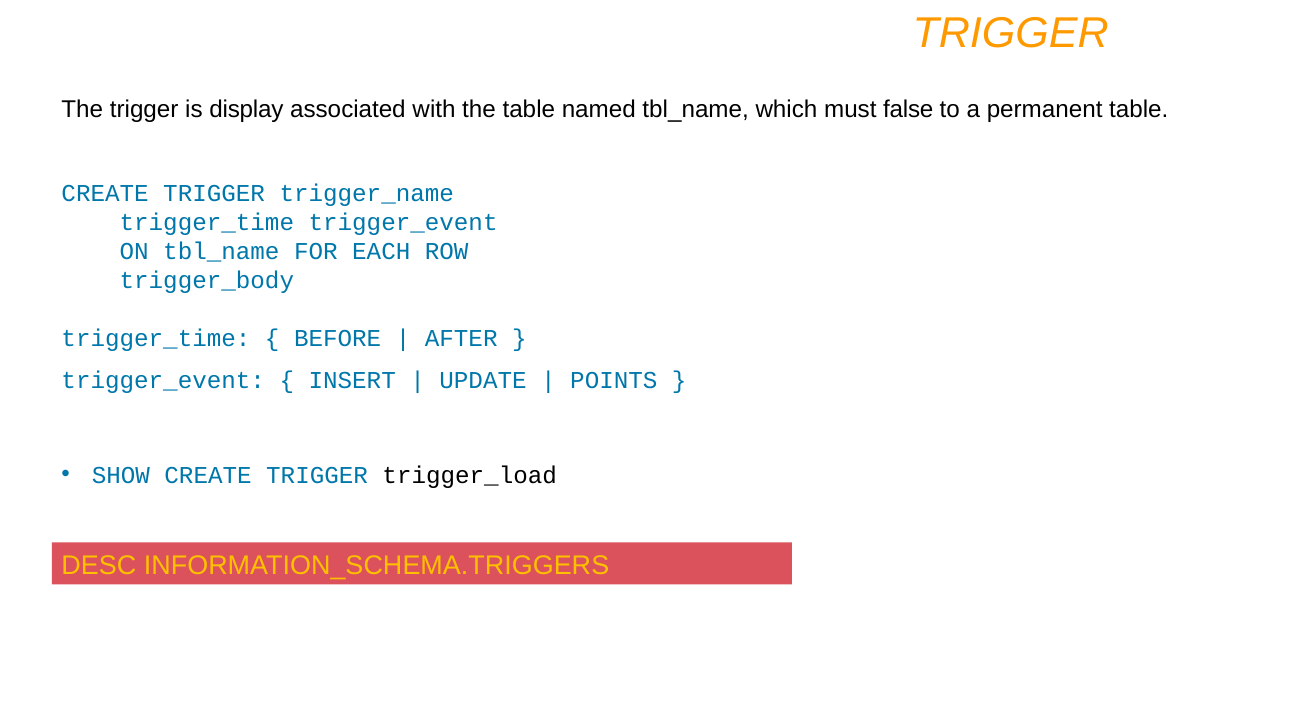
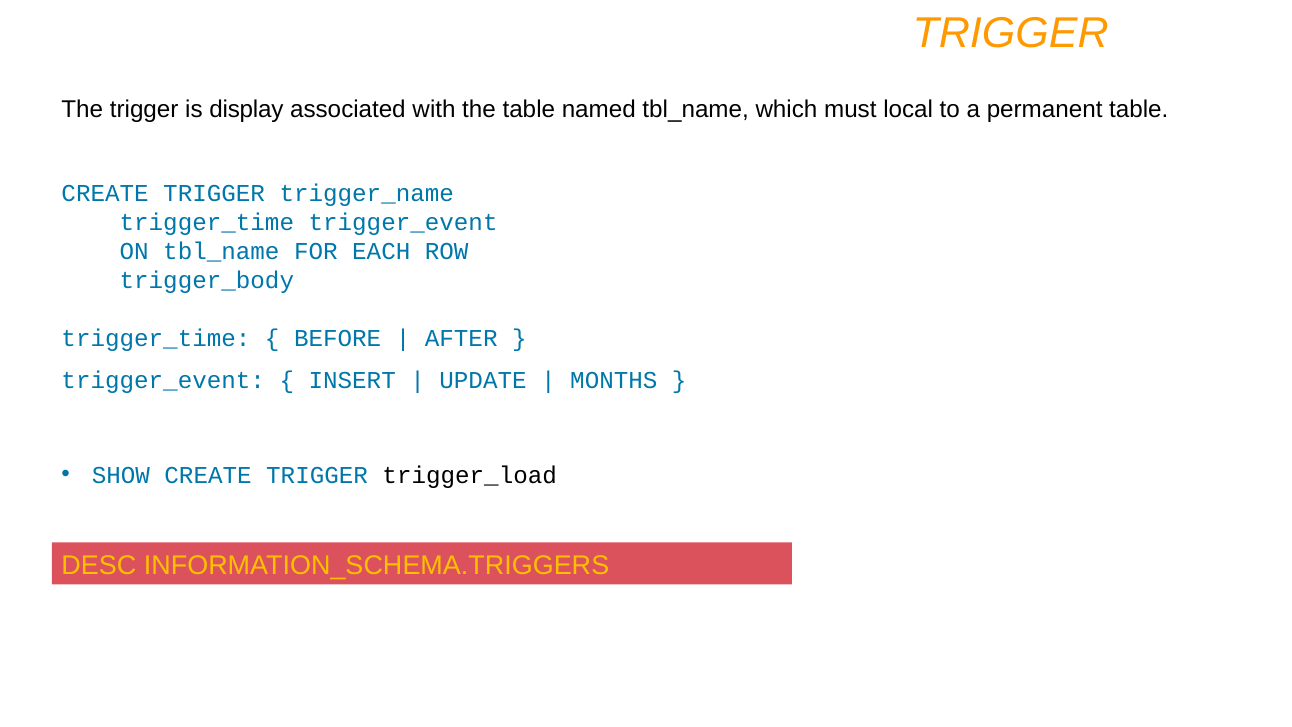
false: false -> local
POINTS: POINTS -> MONTHS
